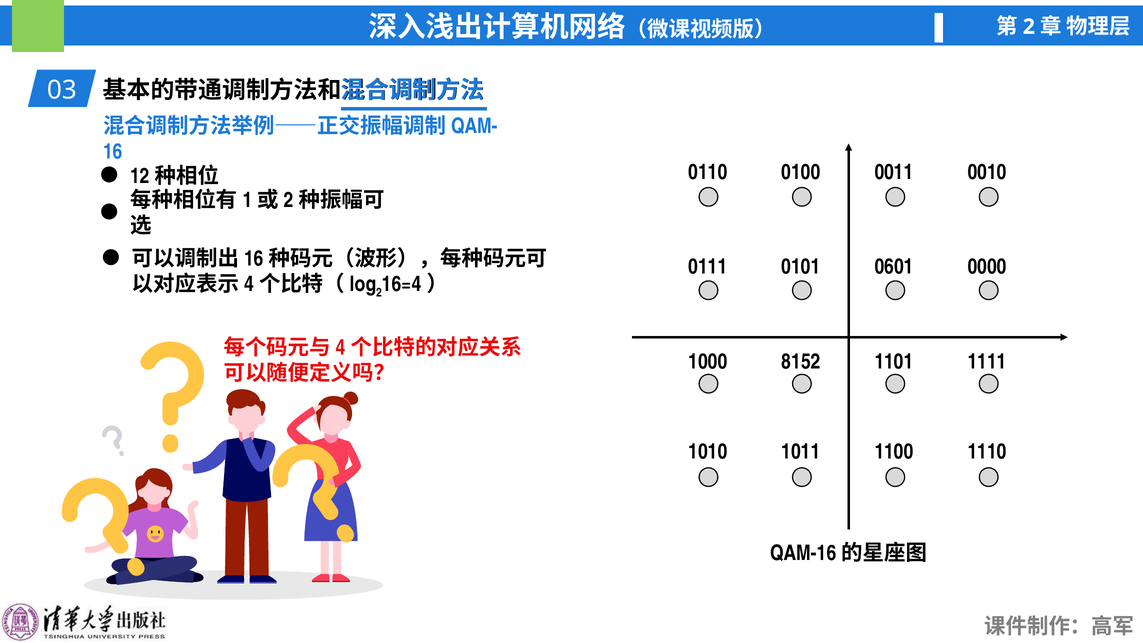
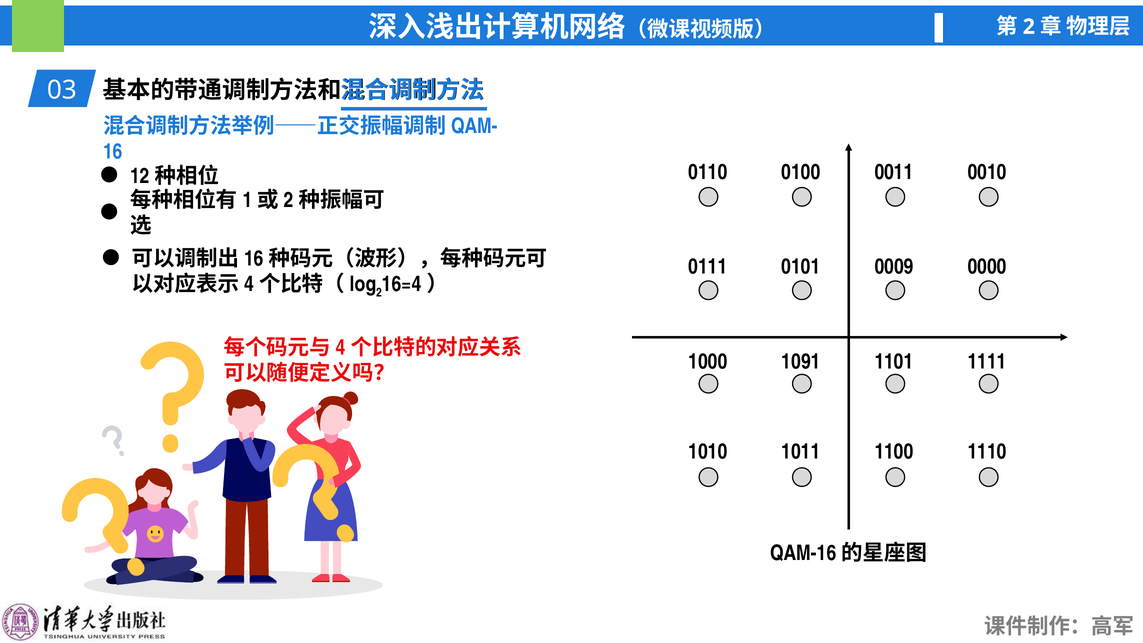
0601: 0601 -> 0009
8152: 8152 -> 1091
